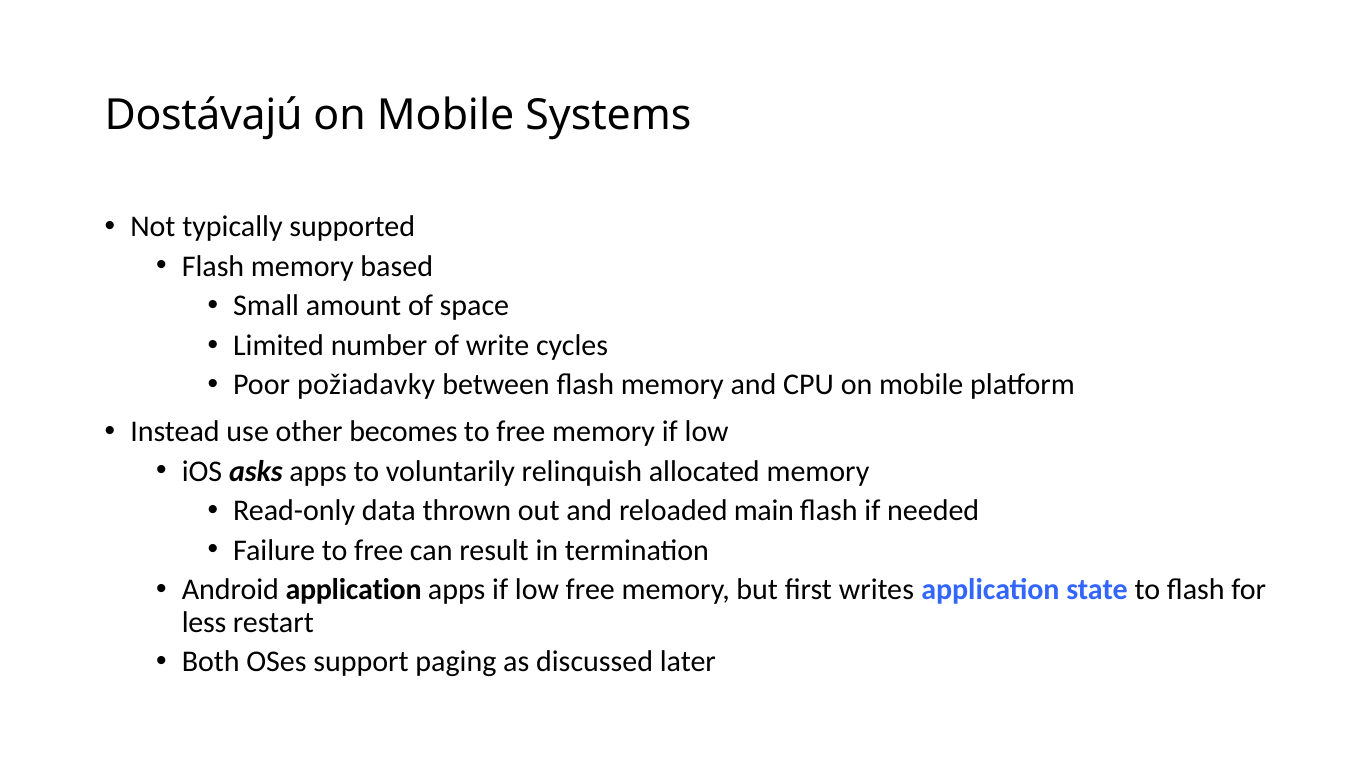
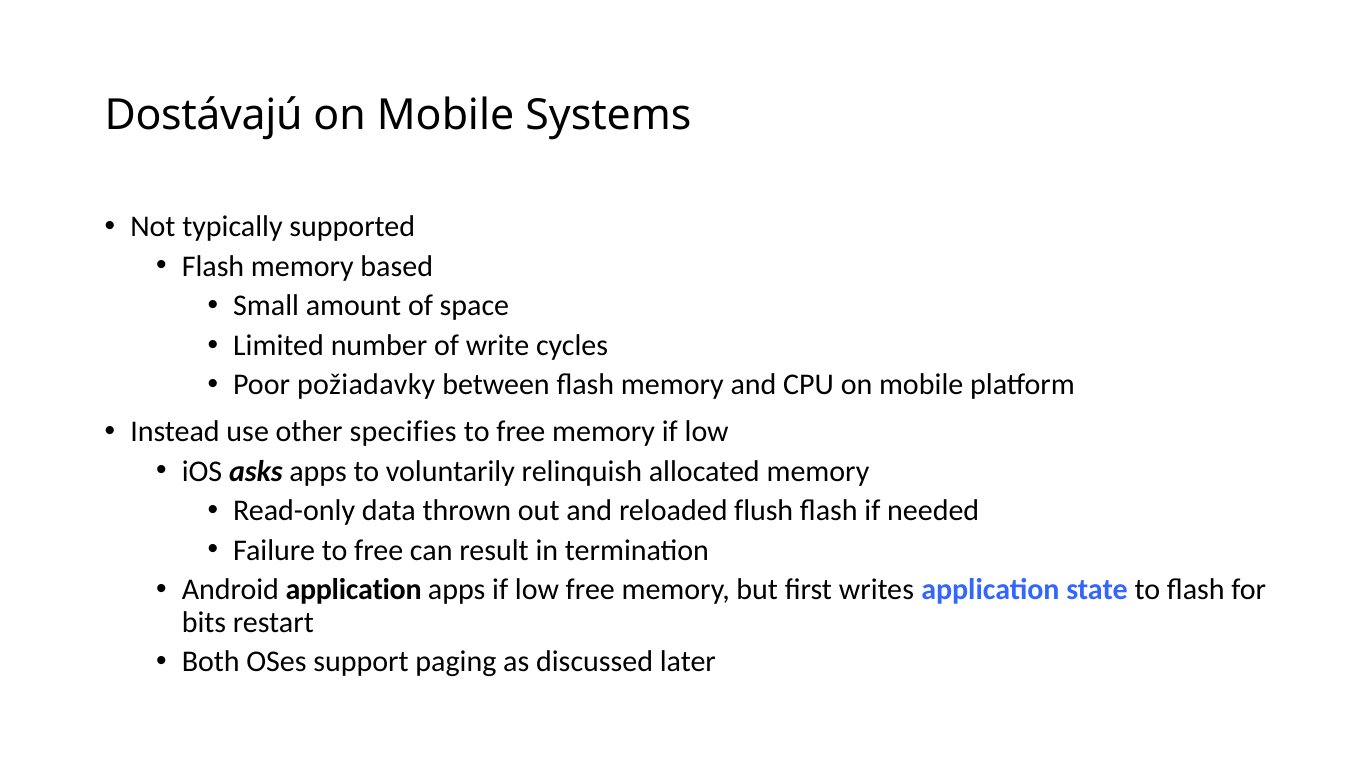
becomes: becomes -> specifies
main: main -> flush
less: less -> bits
